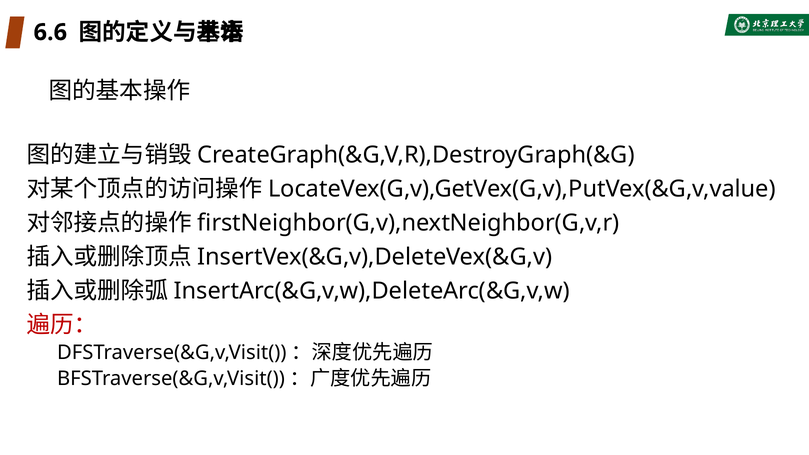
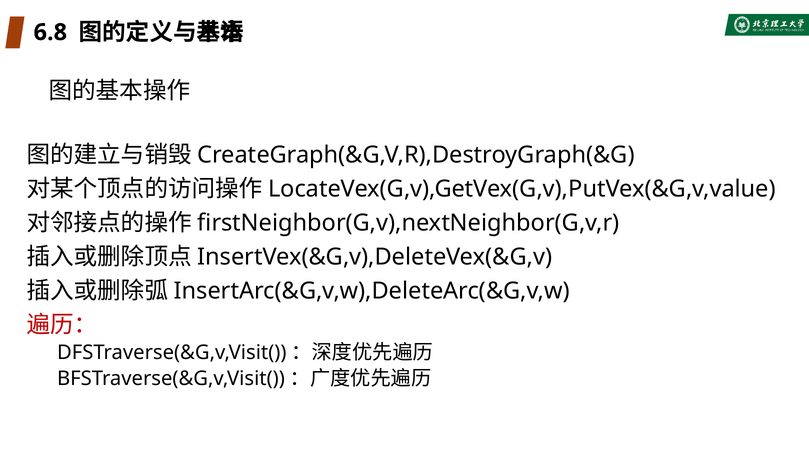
6.6: 6.6 -> 6.8
